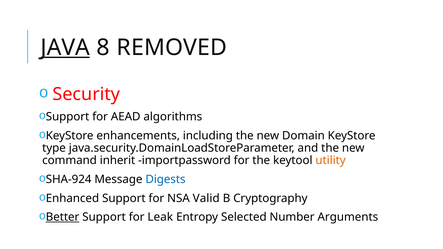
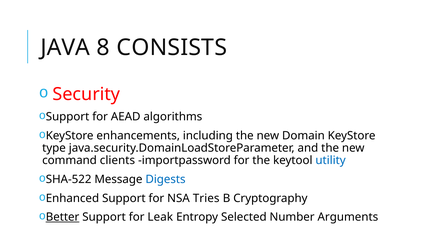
JAVA underline: present -> none
REMOVED: REMOVED -> CONSISTS
inherit: inherit -> clients
utility colour: orange -> blue
SHA-924: SHA-924 -> SHA-522
Valid: Valid -> Tries
